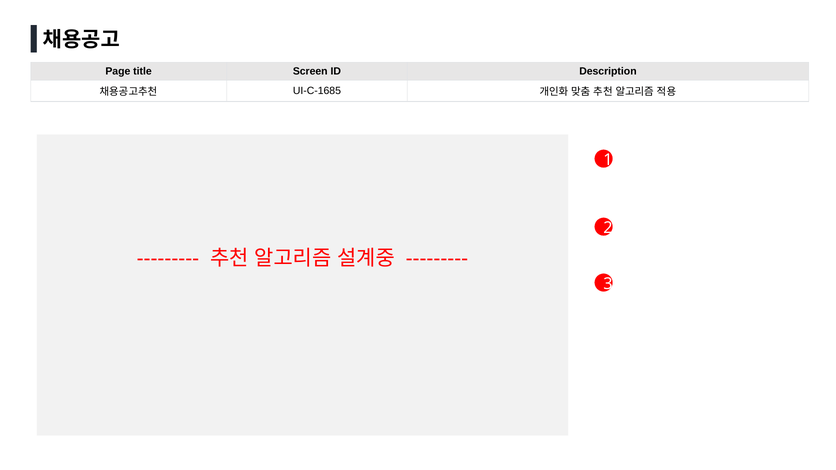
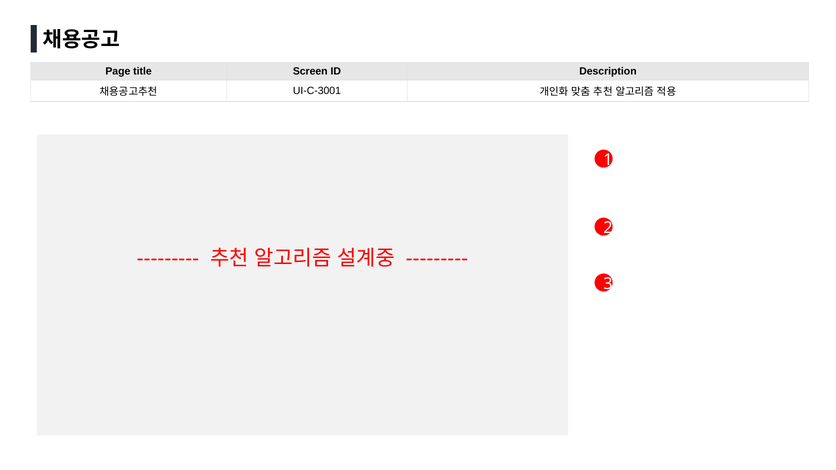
UI-C-1685: UI-C-1685 -> UI-C-3001
